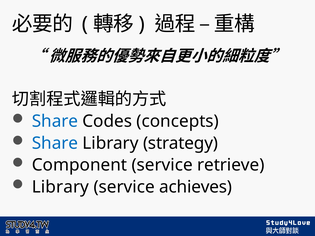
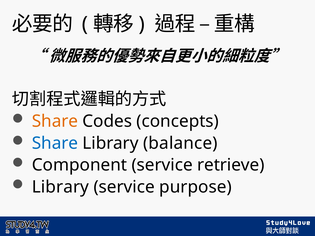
Share at (55, 121) colour: blue -> orange
strategy: strategy -> balance
achieves: achieves -> purpose
